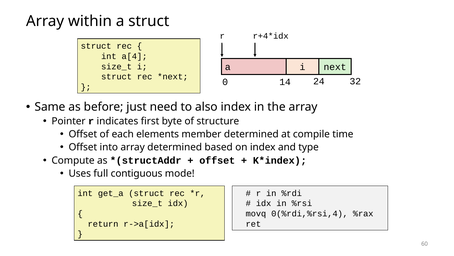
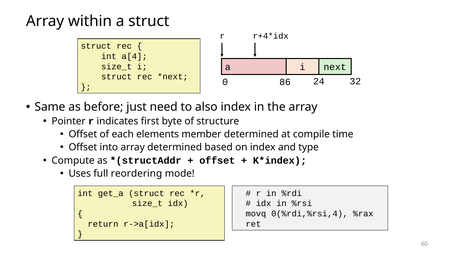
14: 14 -> 86
contiguous: contiguous -> reordering
